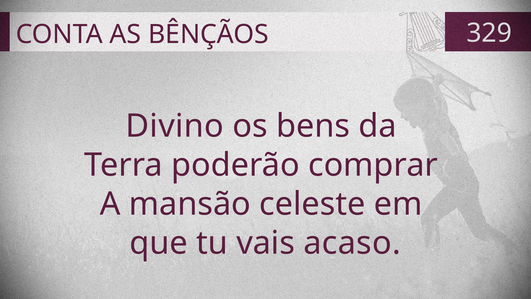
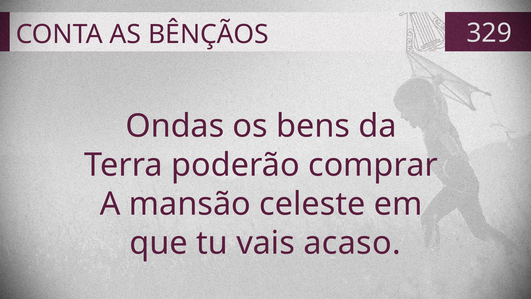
Divino: Divino -> Ondas
